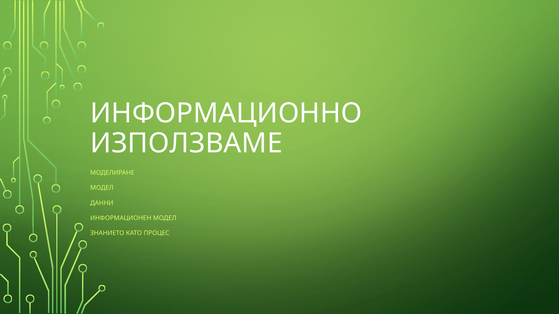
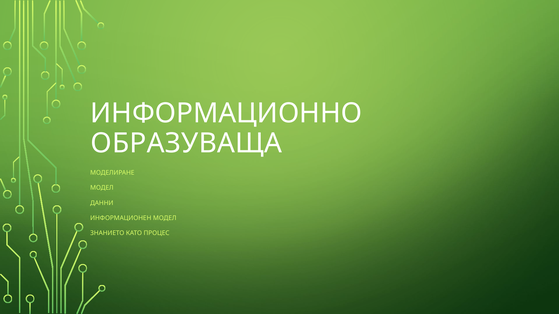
ИЗПОЛЗВАМЕ: ИЗПОЛЗВАМЕ -> ОБРАЗУВАЩА
